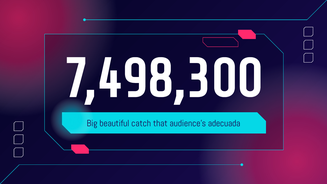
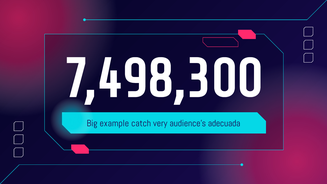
beautiful: beautiful -> example
that: that -> very
